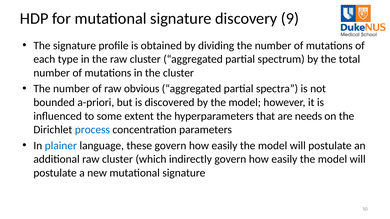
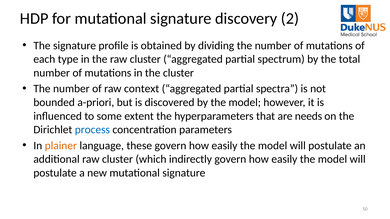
9: 9 -> 2
obvious: obvious -> context
plainer colour: blue -> orange
